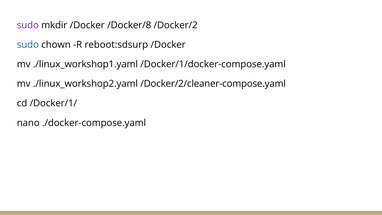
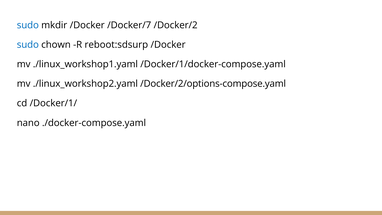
sudo at (28, 25) colour: purple -> blue
/Docker/8: /Docker/8 -> /Docker/7
/Docker/2/cleaner-compose.yaml: /Docker/2/cleaner-compose.yaml -> /Docker/2/options-compose.yaml
